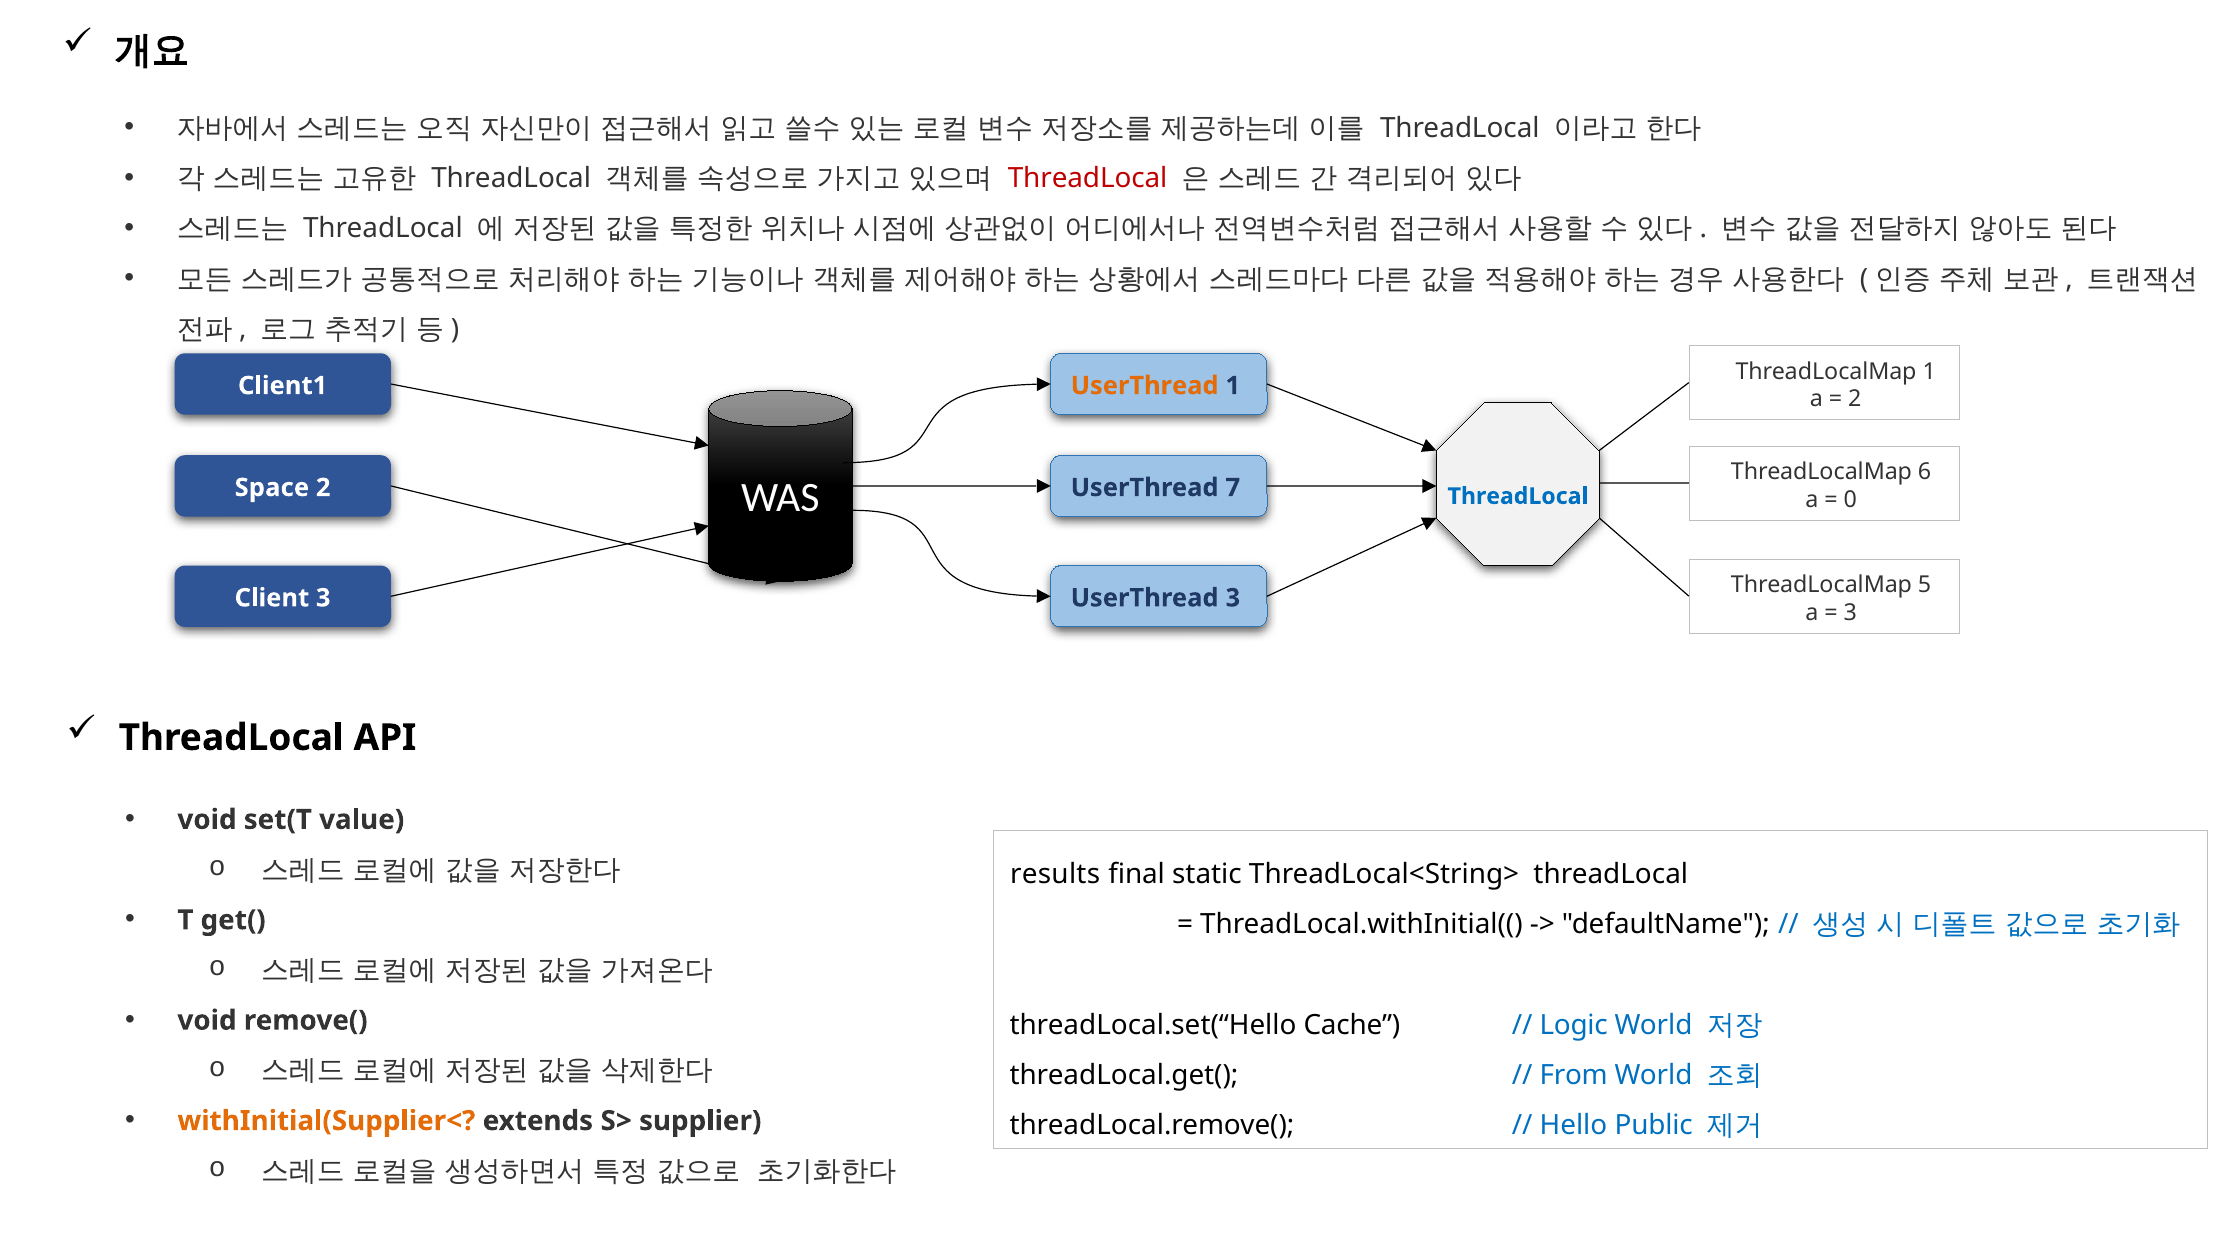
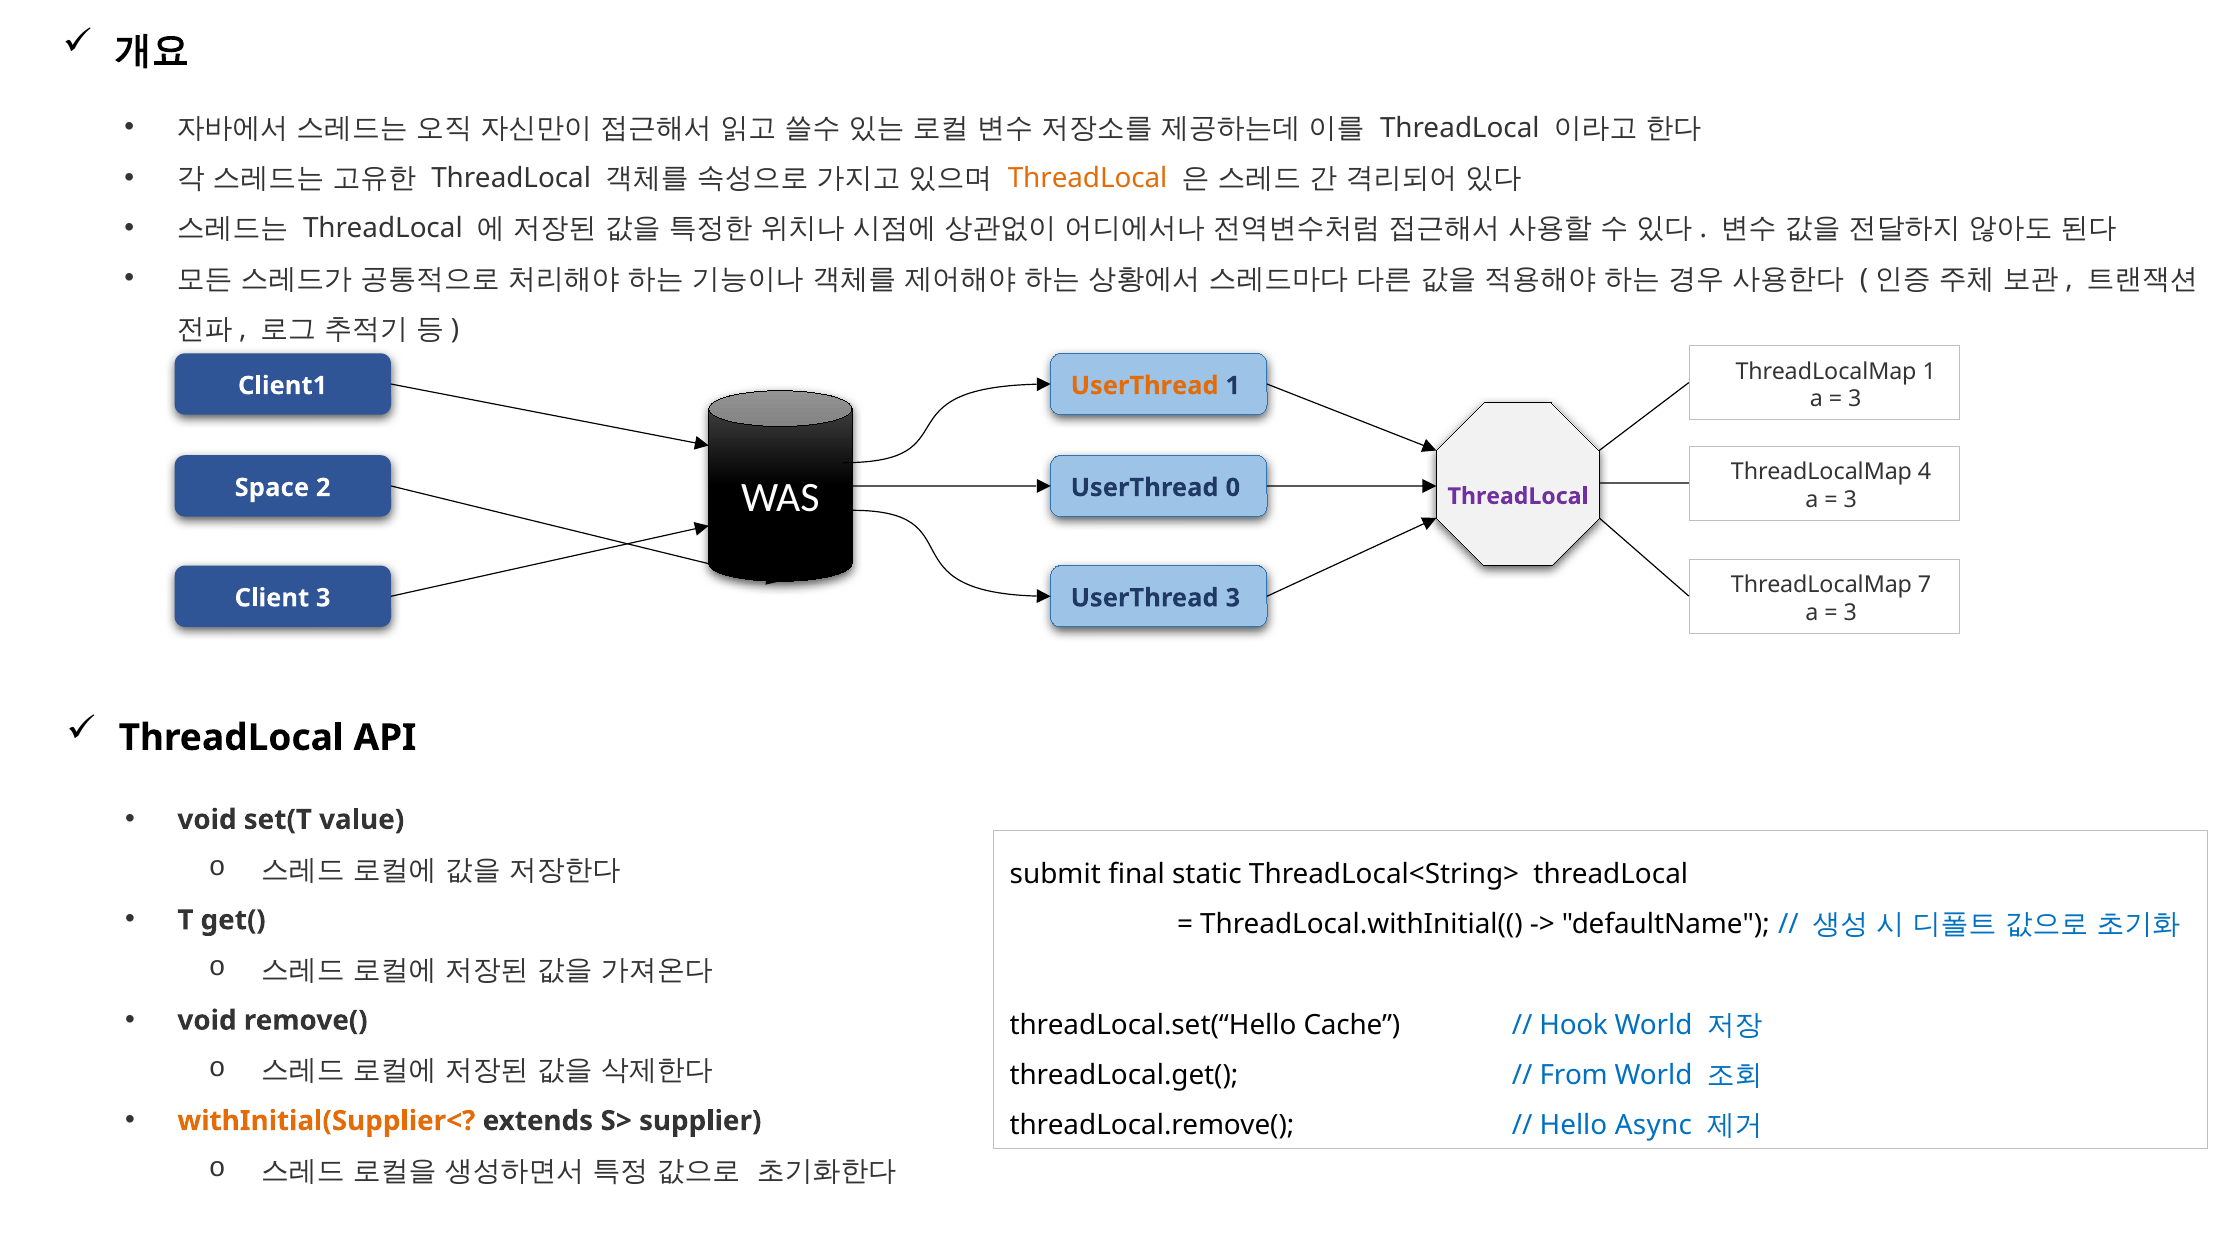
ThreadLocal at (1088, 178) colour: red -> orange
2 at (1855, 399): 2 -> 3
6: 6 -> 4
7: 7 -> 0
ThreadLocal at (1518, 496) colour: blue -> purple
0 at (1850, 500): 0 -> 3
5: 5 -> 7
results: results -> submit
Logic: Logic -> Hook
Public: Public -> Async
